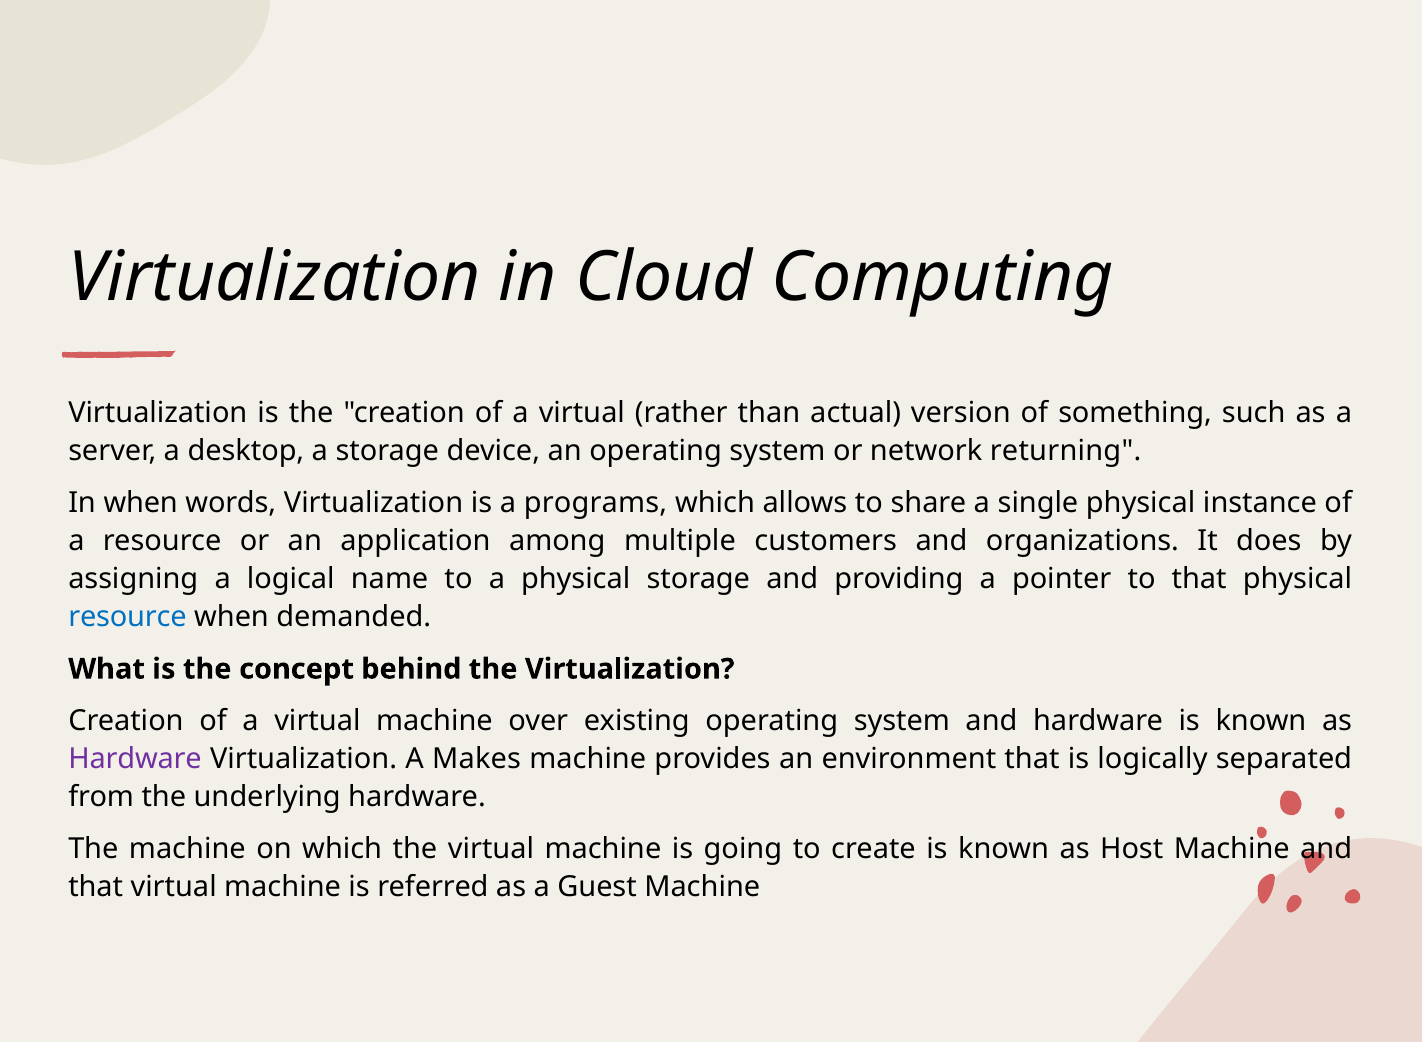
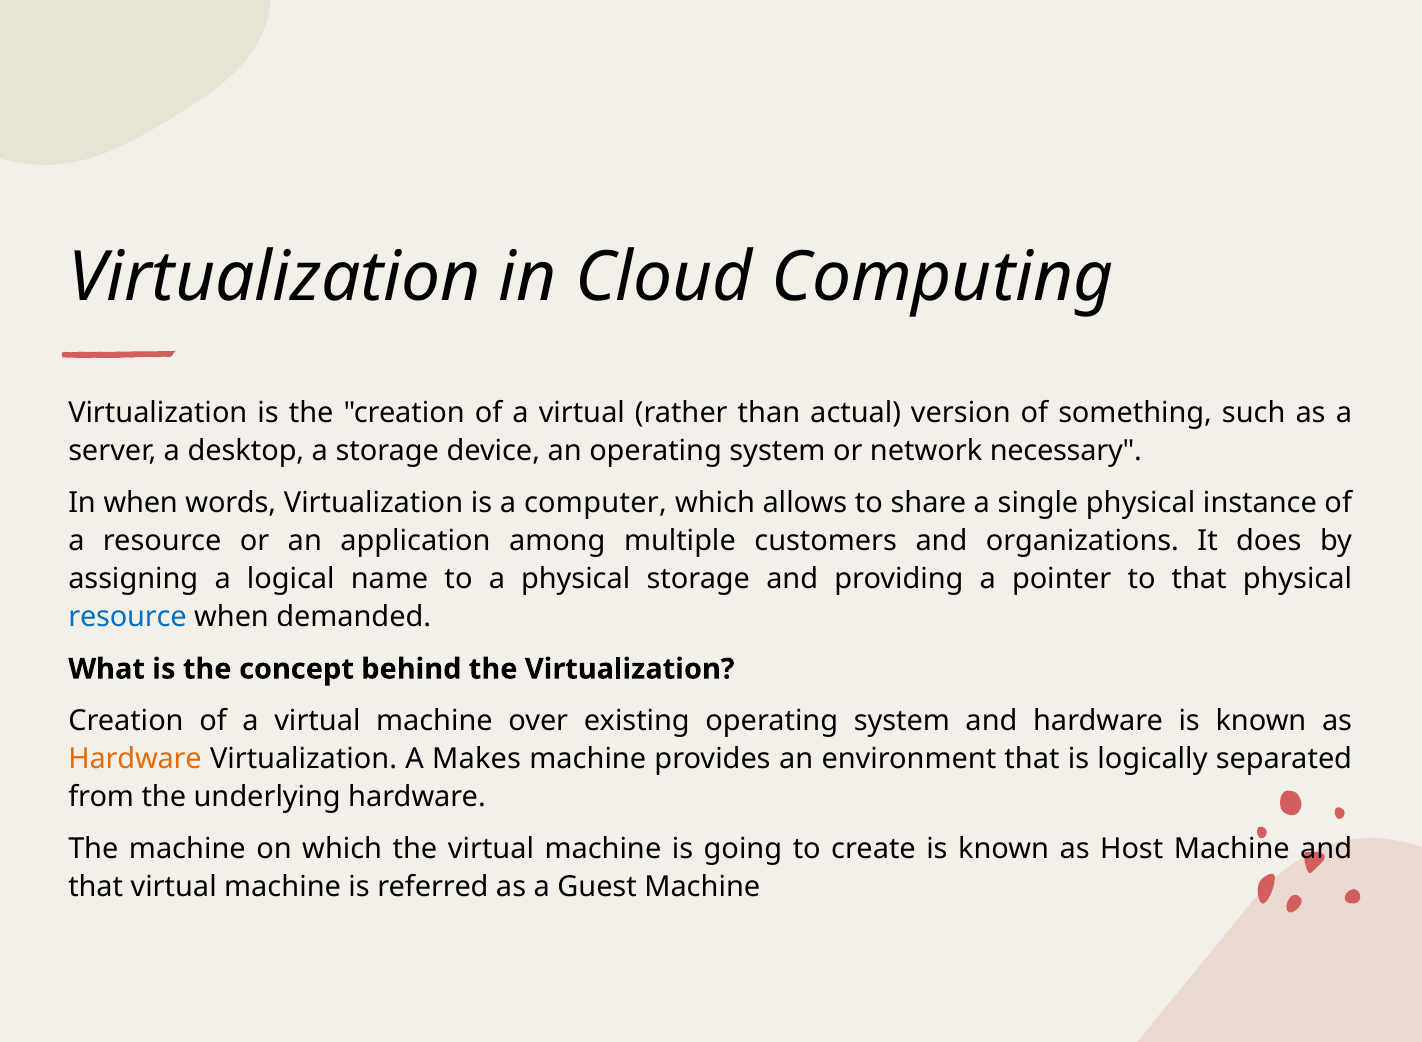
returning: returning -> necessary
programs: programs -> computer
Hardware at (135, 759) colour: purple -> orange
